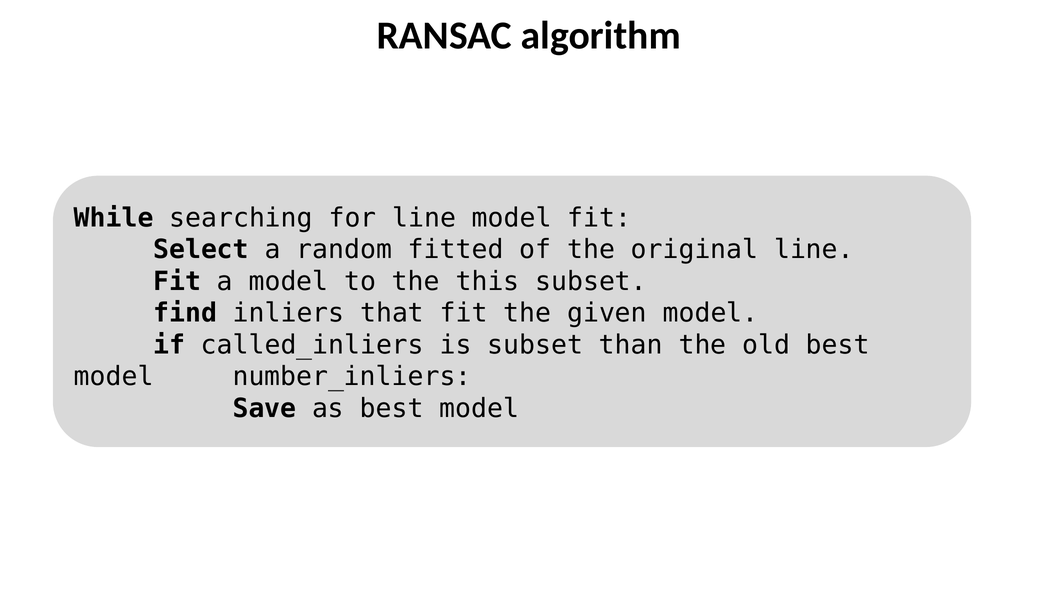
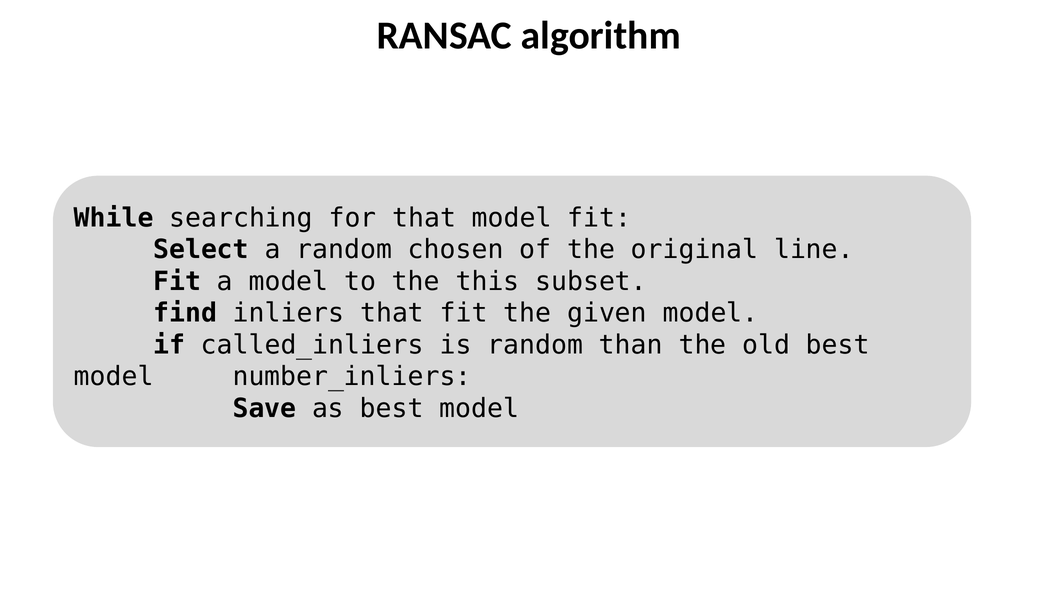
for line: line -> that
fitted: fitted -> chosen
is subset: subset -> random
